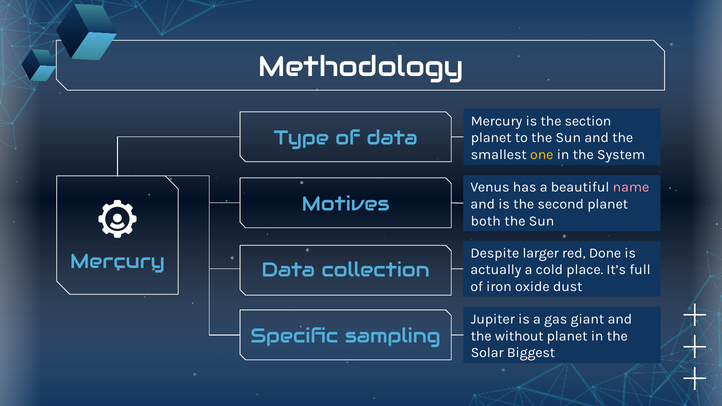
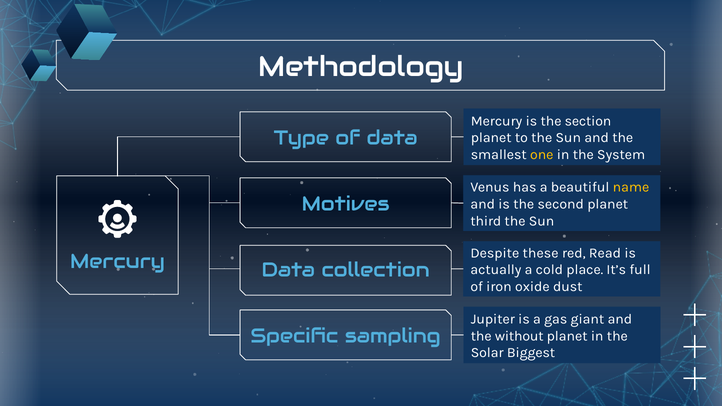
name colour: pink -> yellow
both: both -> third
larger: larger -> these
Done: Done -> Read
